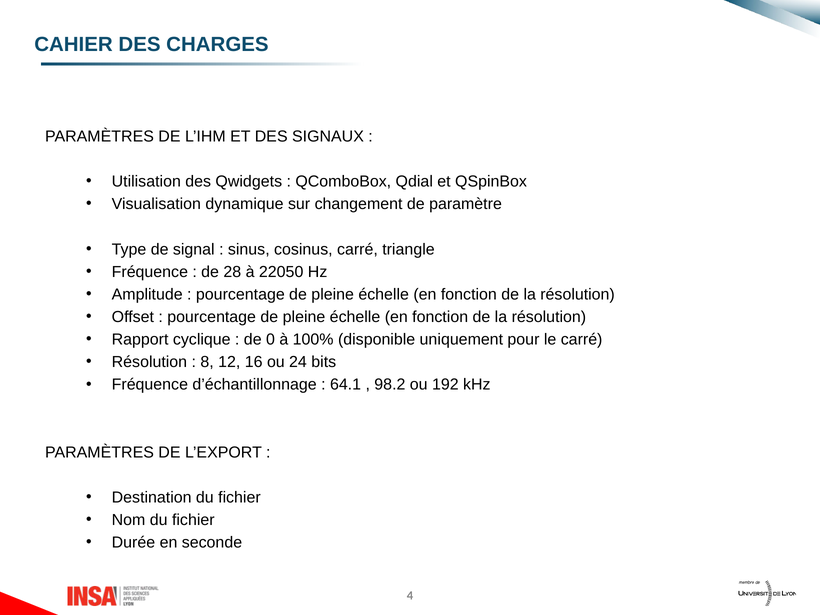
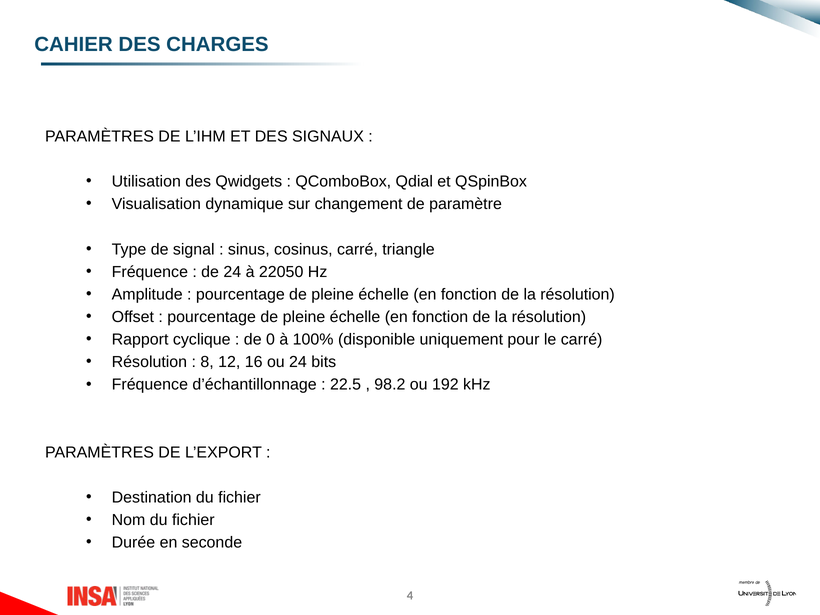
de 28: 28 -> 24
64.1: 64.1 -> 22.5
